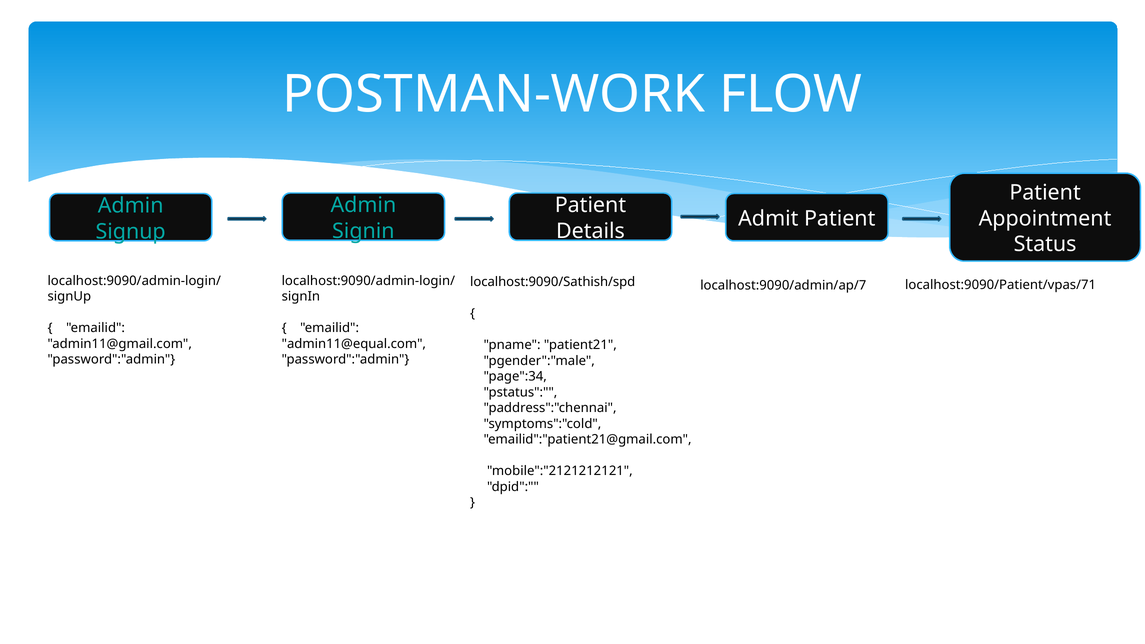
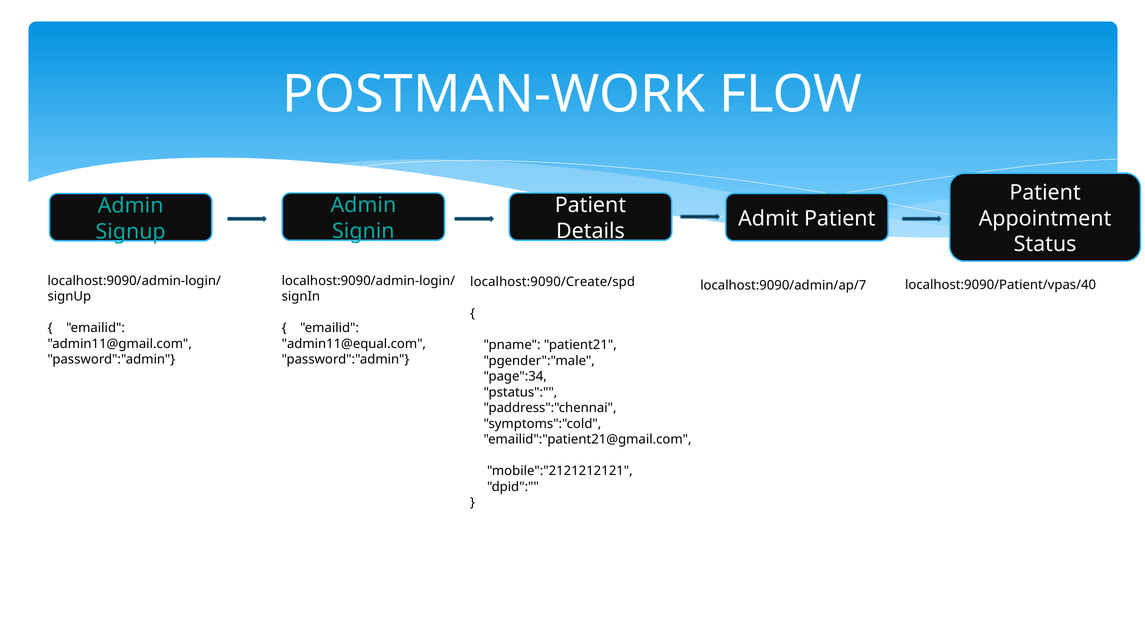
localhost:9090/Sathish/spd: localhost:9090/Sathish/spd -> localhost:9090/Create/spd
localhost:9090/Patient/vpas/71: localhost:9090/Patient/vpas/71 -> localhost:9090/Patient/vpas/40
